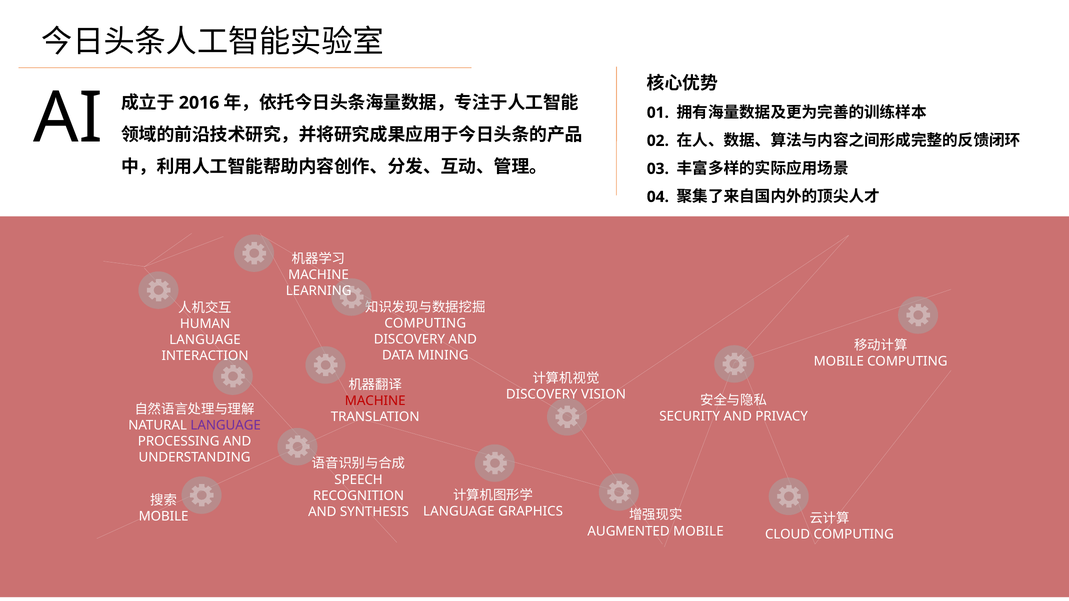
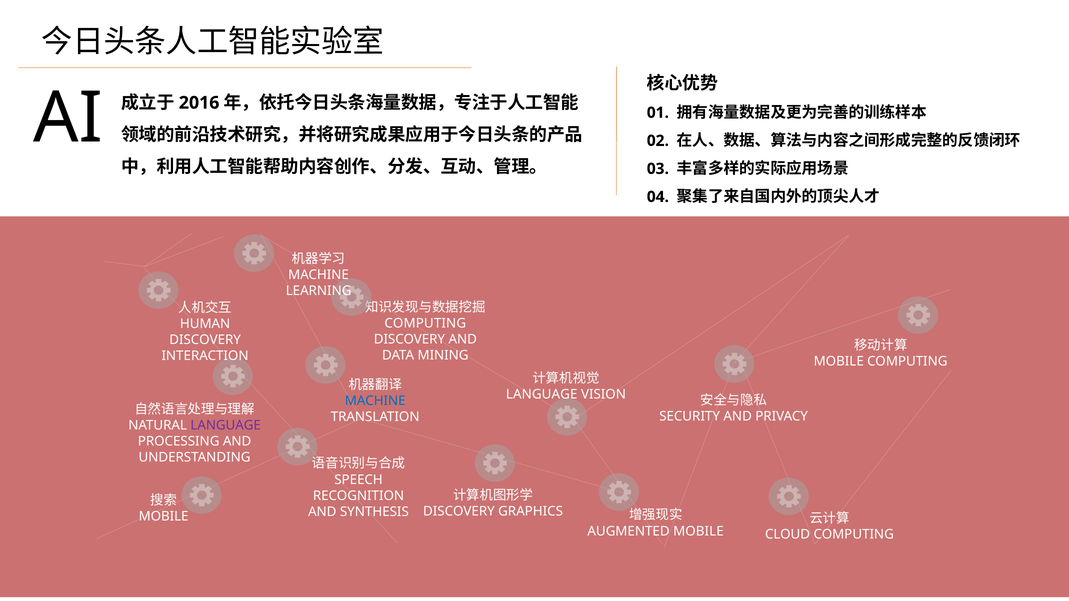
LANGUAGE at (205, 340): LANGUAGE -> DISCOVERY
DISCOVERY at (542, 395): DISCOVERY -> LANGUAGE
MACHINE at (375, 401) colour: red -> blue
LANGUAGE at (459, 512): LANGUAGE -> DISCOVERY
